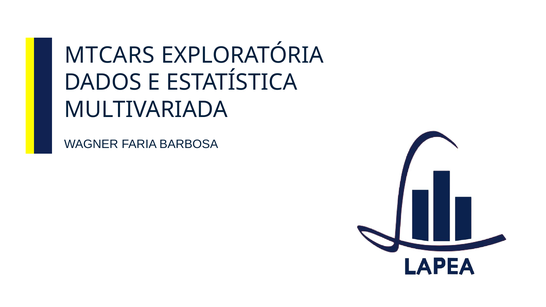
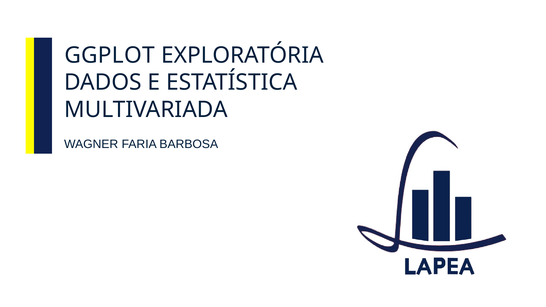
MTCARS: MTCARS -> GGPLOT
